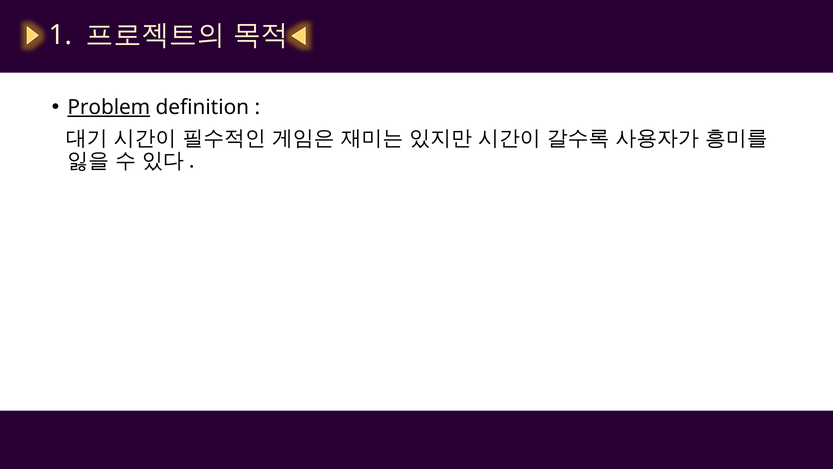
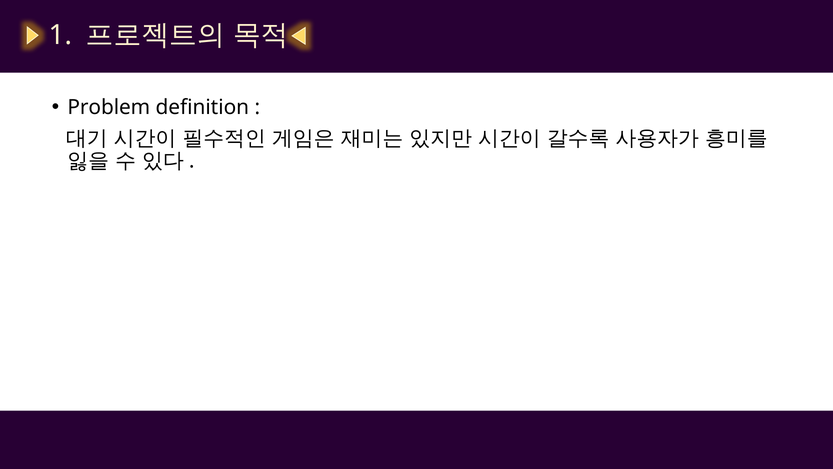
Problem underline: present -> none
